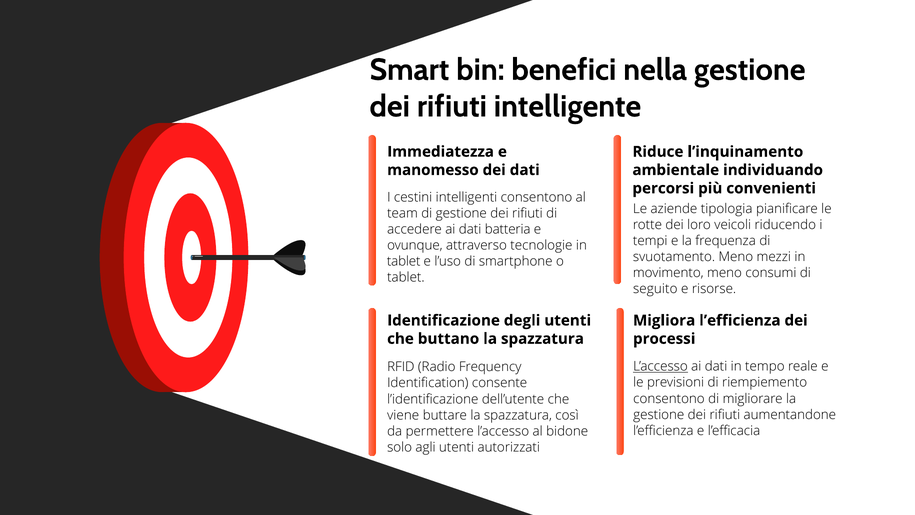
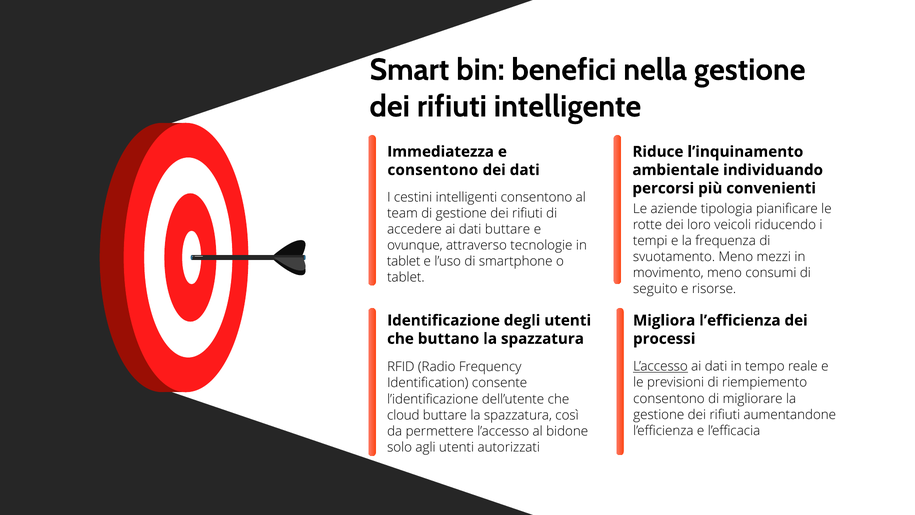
manomesso at (433, 170): manomesso -> consentono
dati batteria: batteria -> buttare
viene: viene -> cloud
